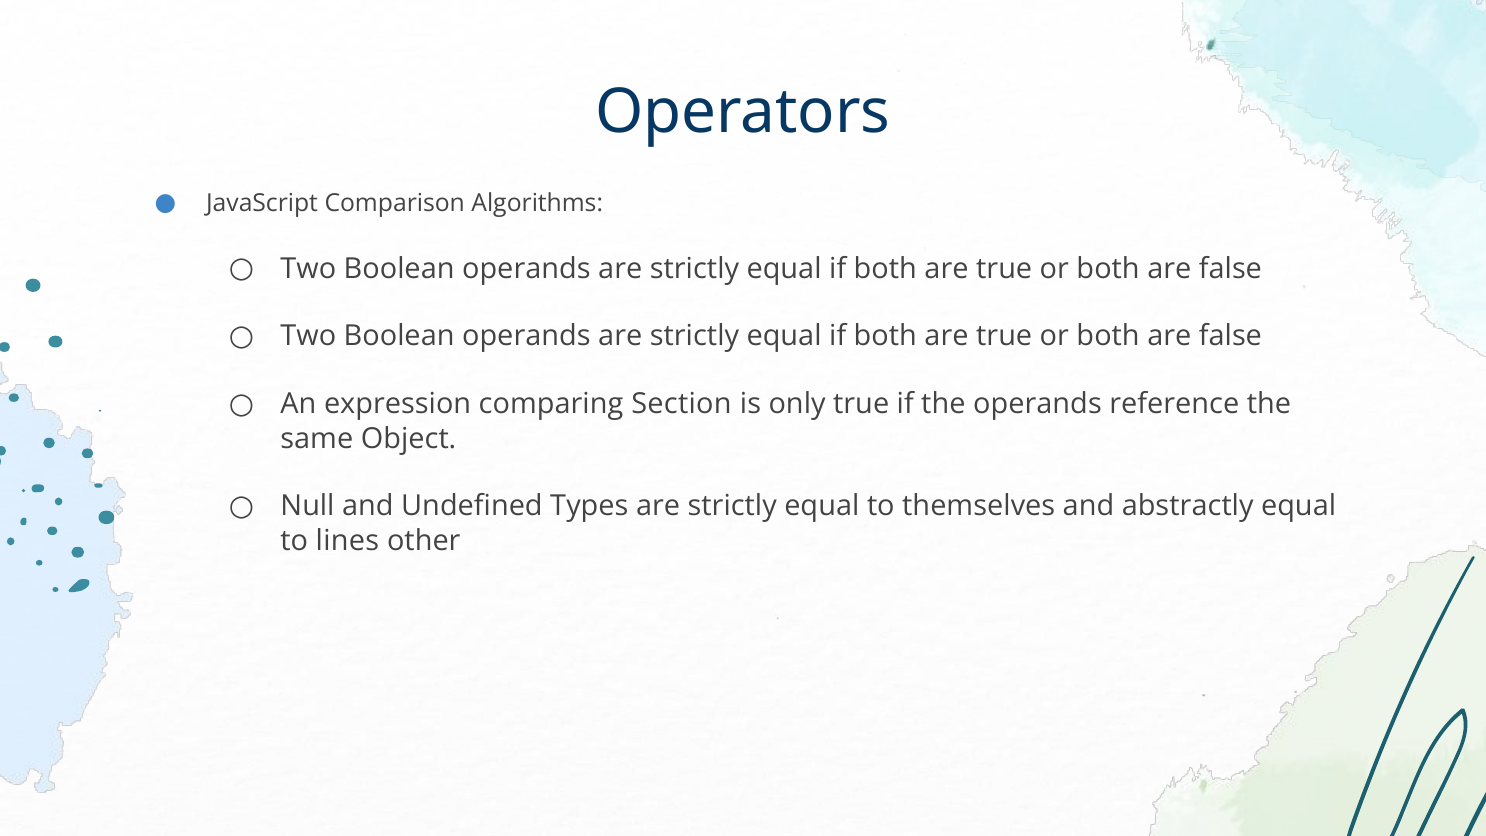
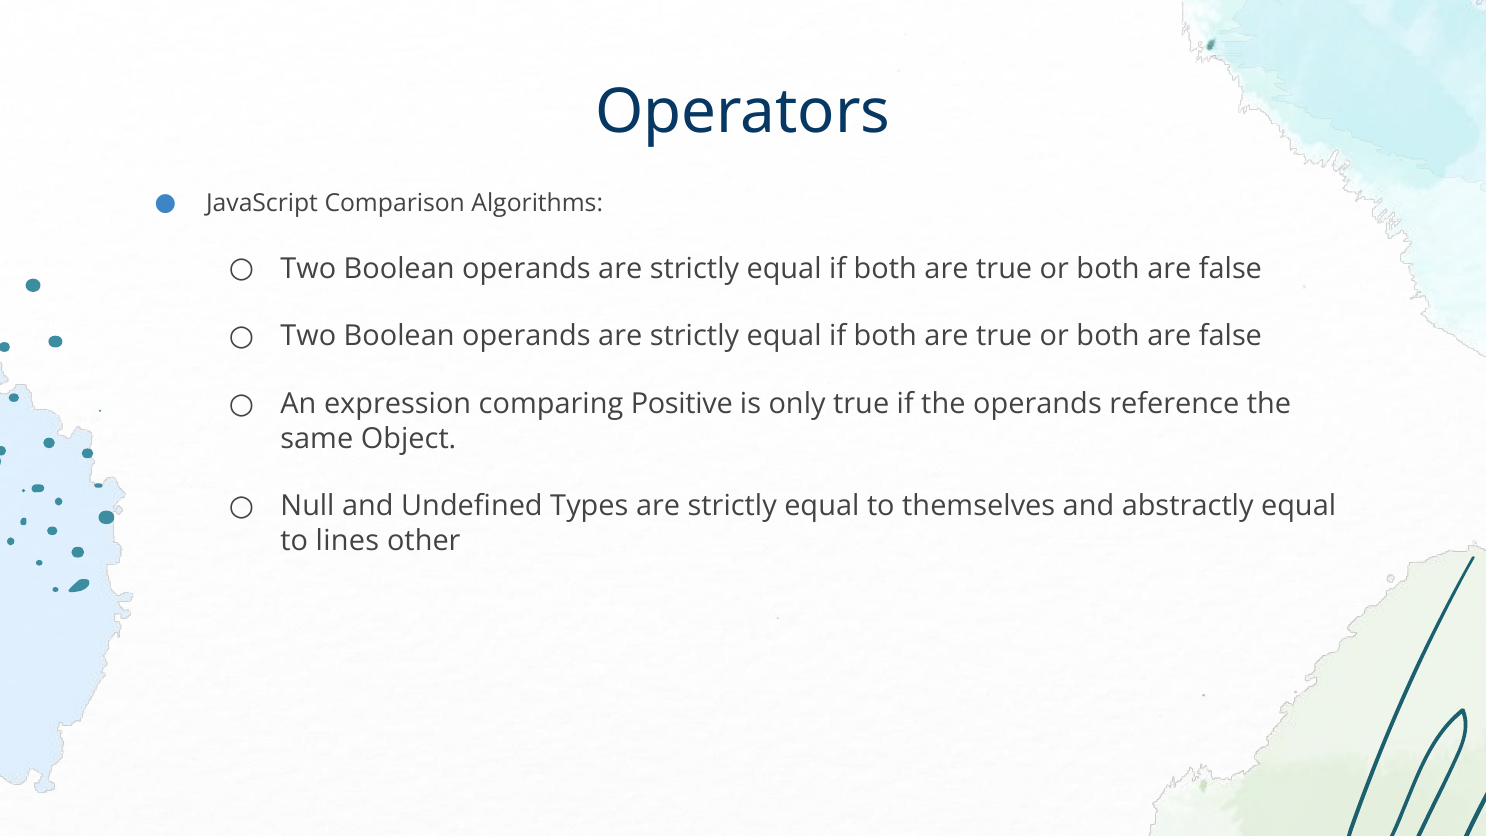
Section: Section -> Positive
